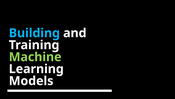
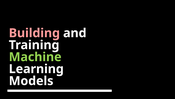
Building colour: light blue -> pink
